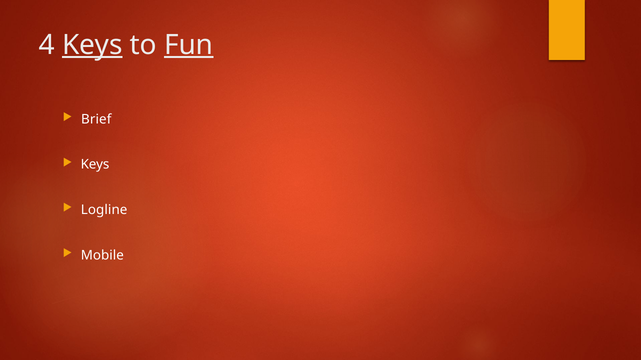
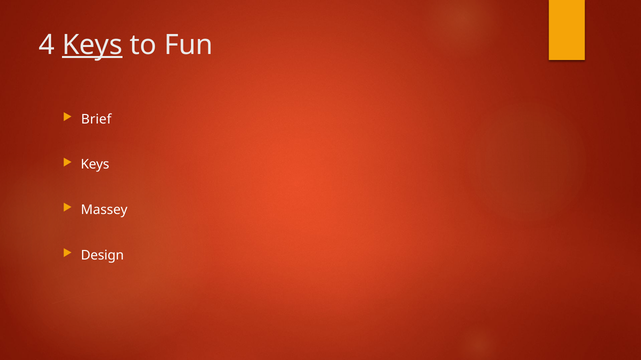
Fun underline: present -> none
Logline: Logline -> Massey
Mobile: Mobile -> Design
